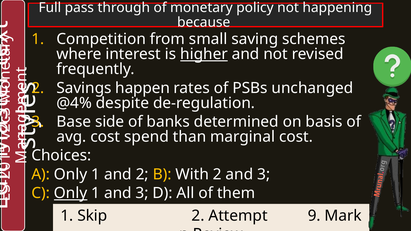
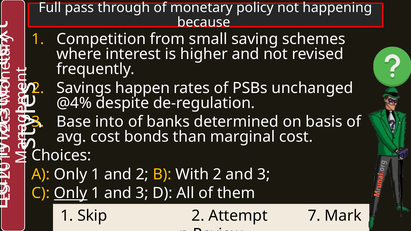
higher underline: present -> none
side: side -> into
spend: spend -> bonds
9: 9 -> 7
